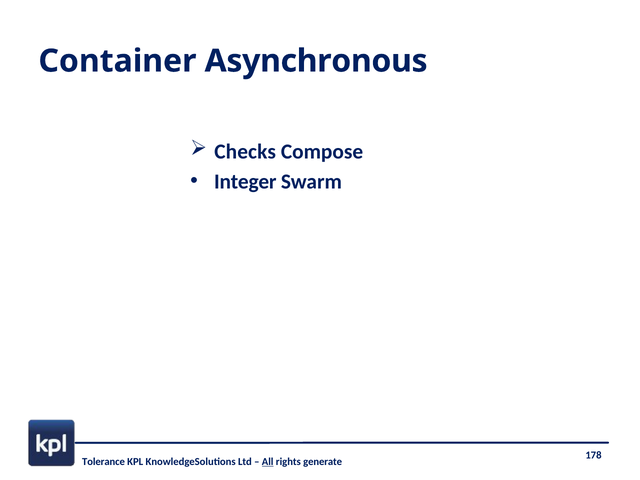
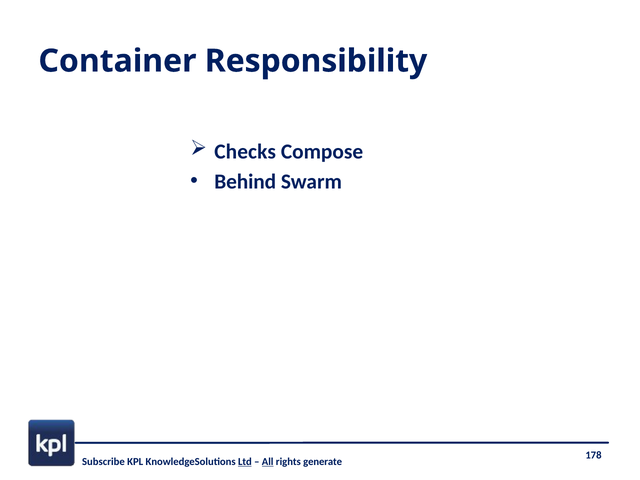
Asynchronous: Asynchronous -> Responsibility
Integer: Integer -> Behind
Tolerance: Tolerance -> Subscribe
Ltd underline: none -> present
